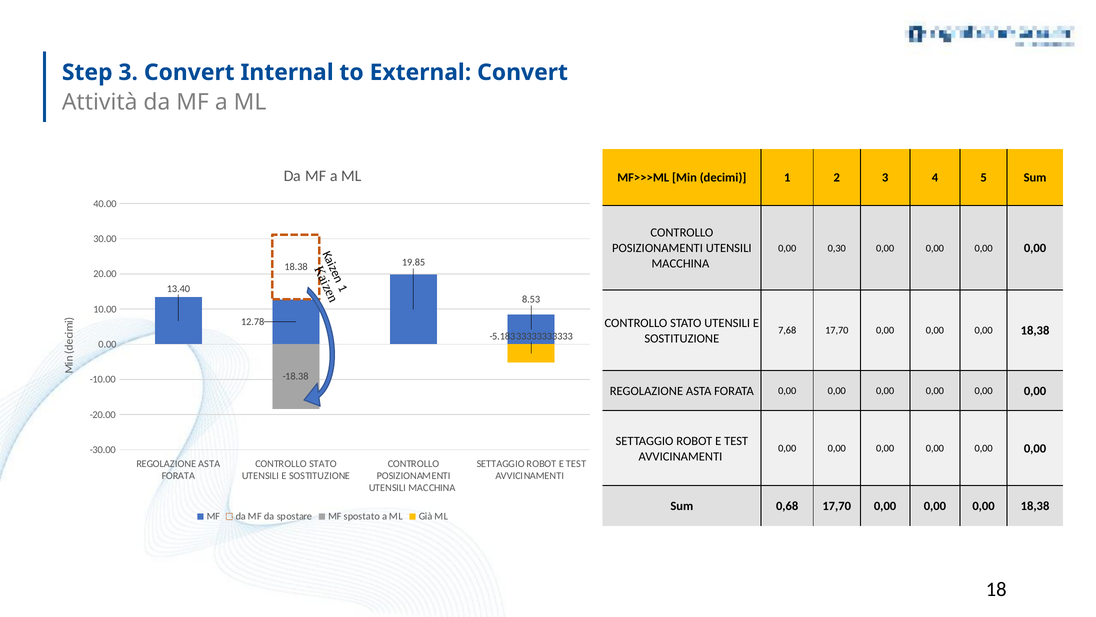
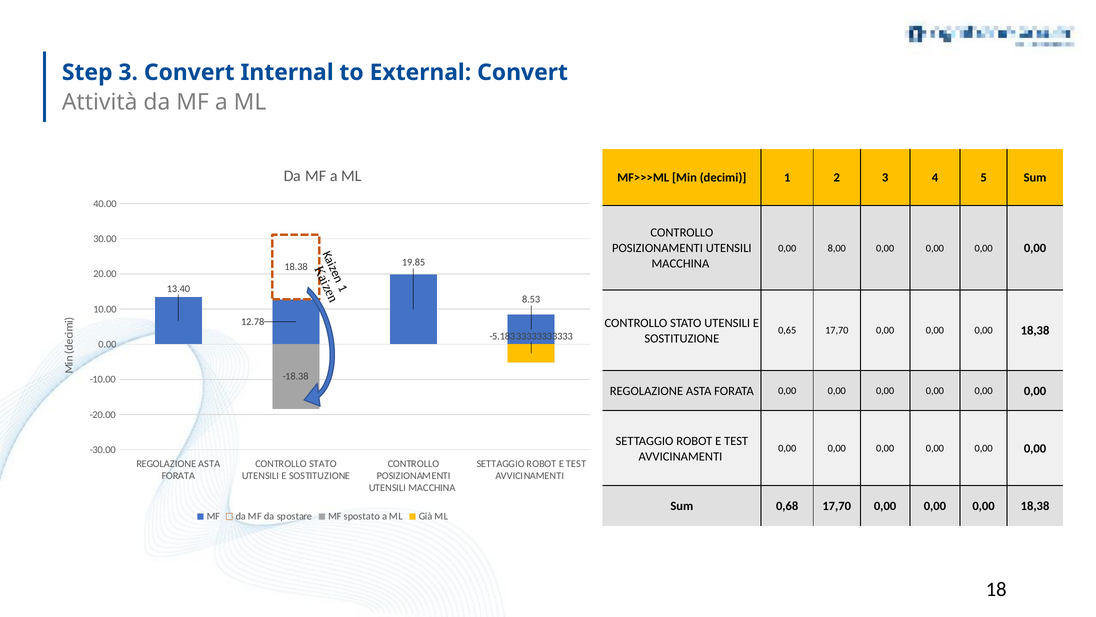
0,30: 0,30 -> 8,00
7,68: 7,68 -> 0,65
